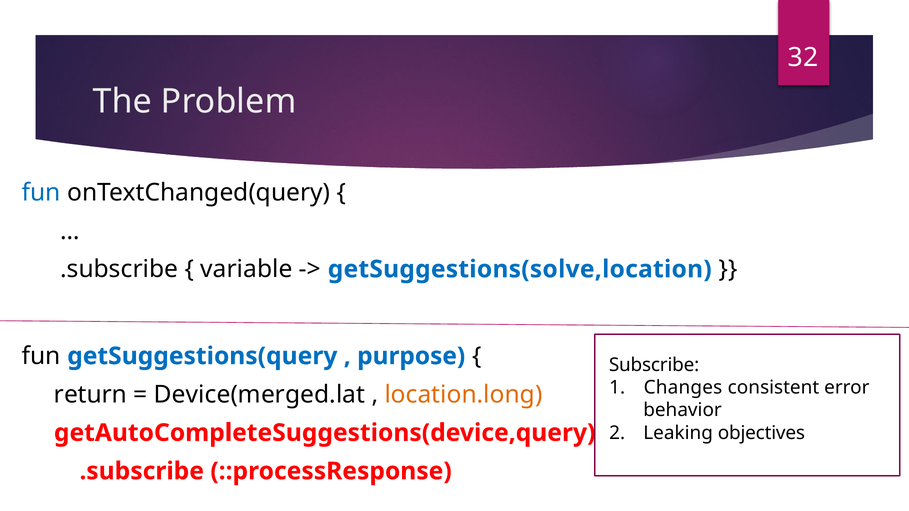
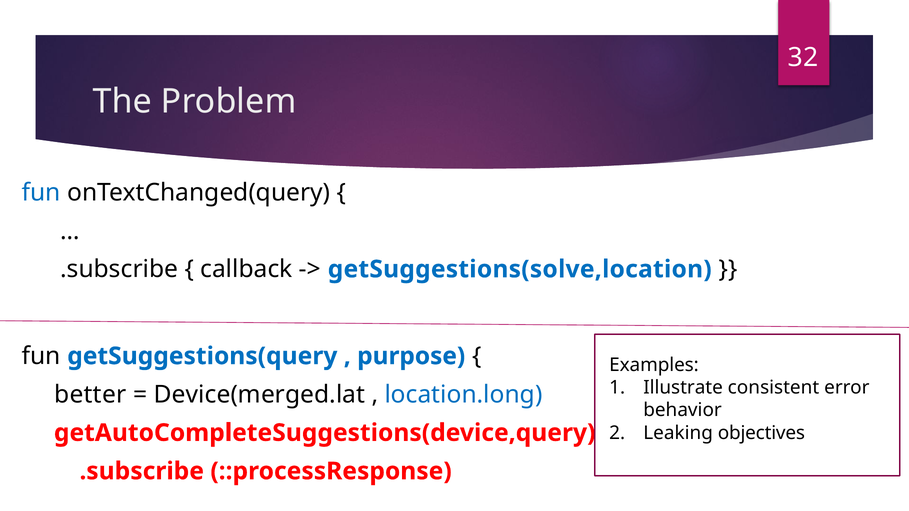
variable: variable -> callback
Subscribe: Subscribe -> Examples
Changes: Changes -> Illustrate
return: return -> better
location.long colour: orange -> blue
